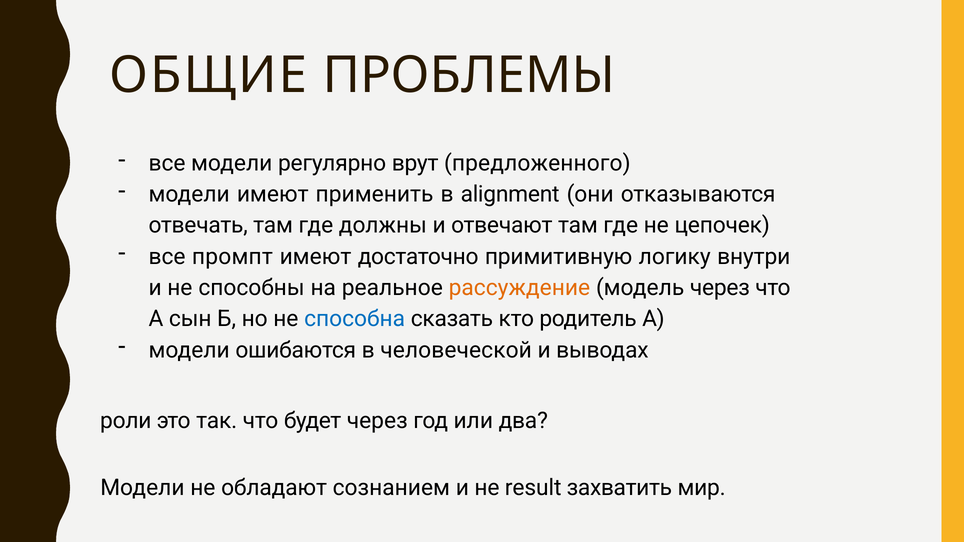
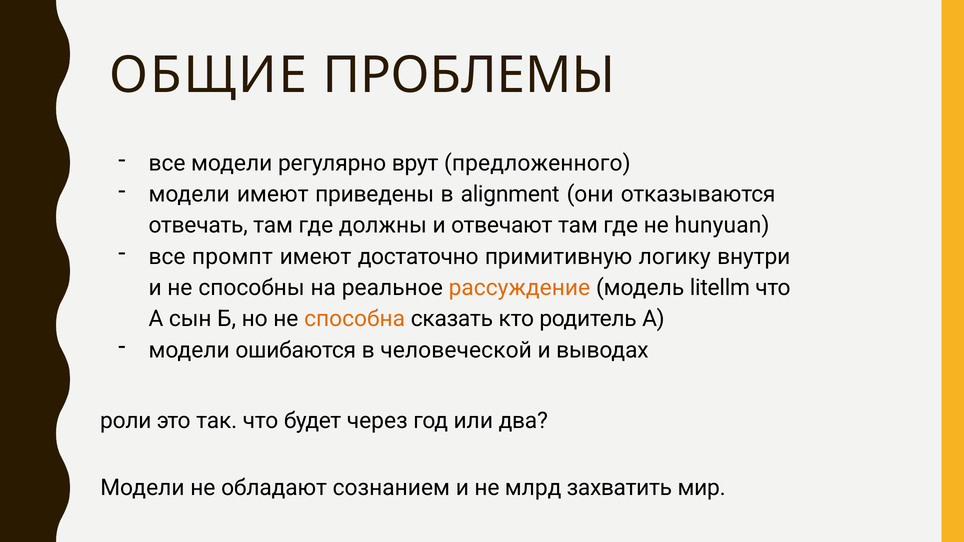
применить: применить -> приведены
цепочек: цепочек -> hunyuan
модель через: через -> litellm
способна colour: blue -> orange
result: result -> млрд
